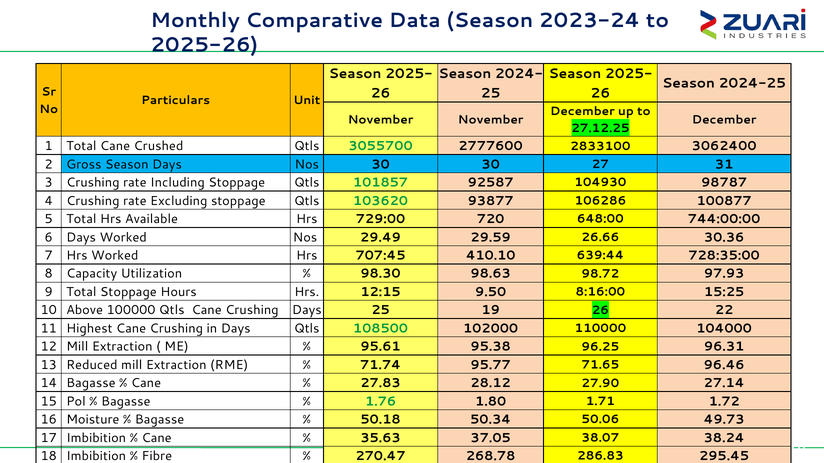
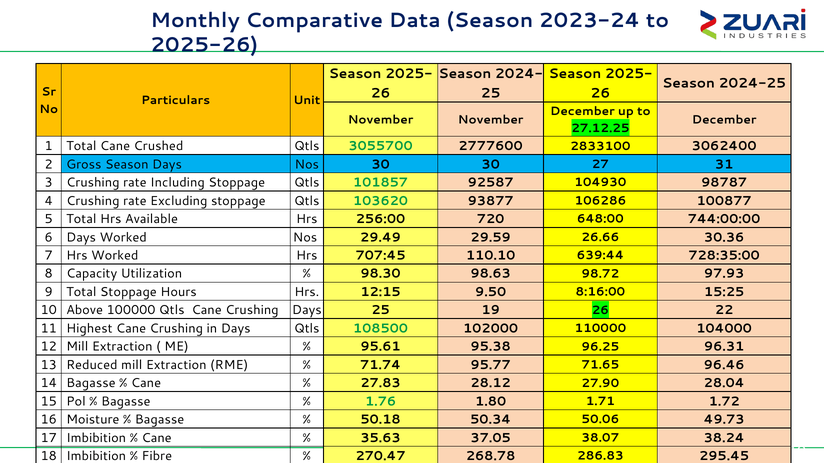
729:00: 729:00 -> 256:00
410.10: 410.10 -> 110.10
27.14: 27.14 -> 28.04
